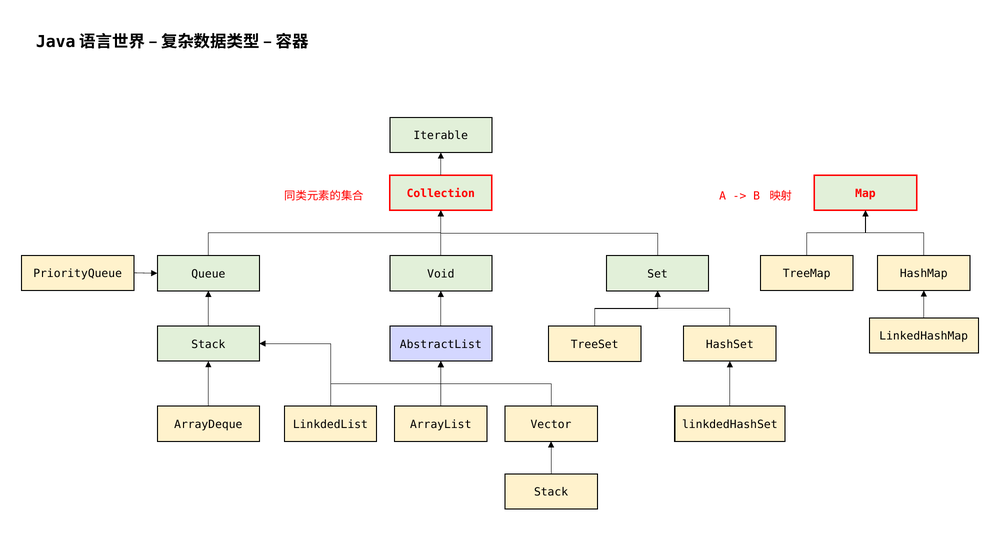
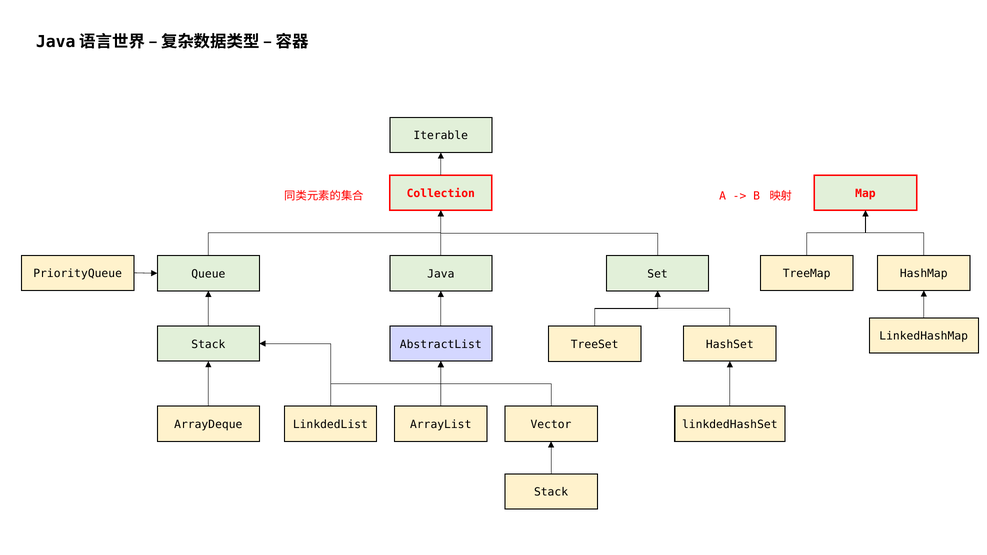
Void: Void -> Java
